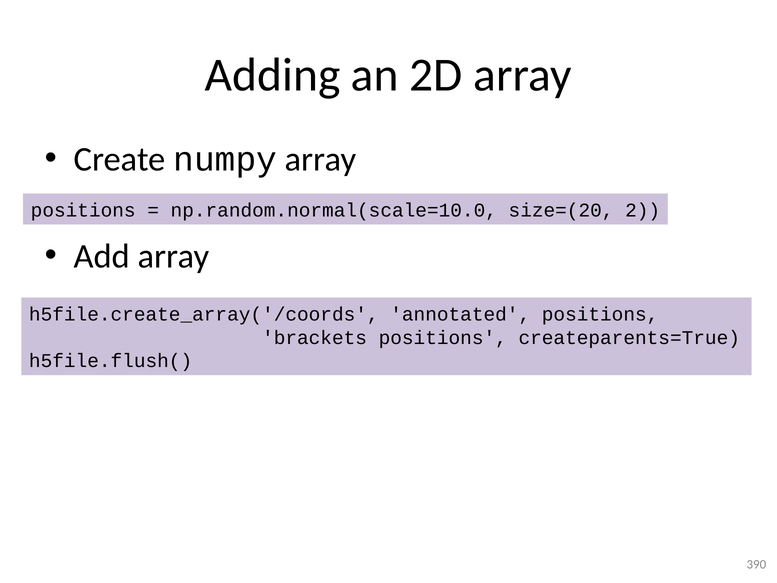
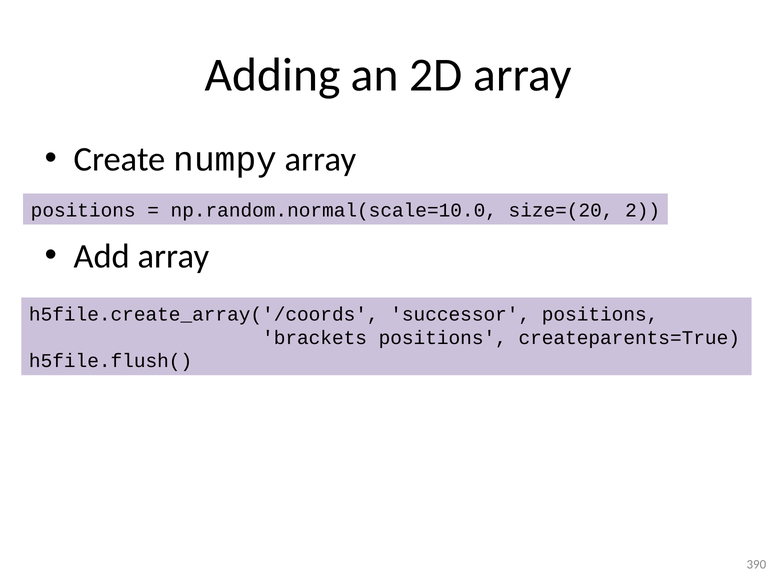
annotated: annotated -> successor
